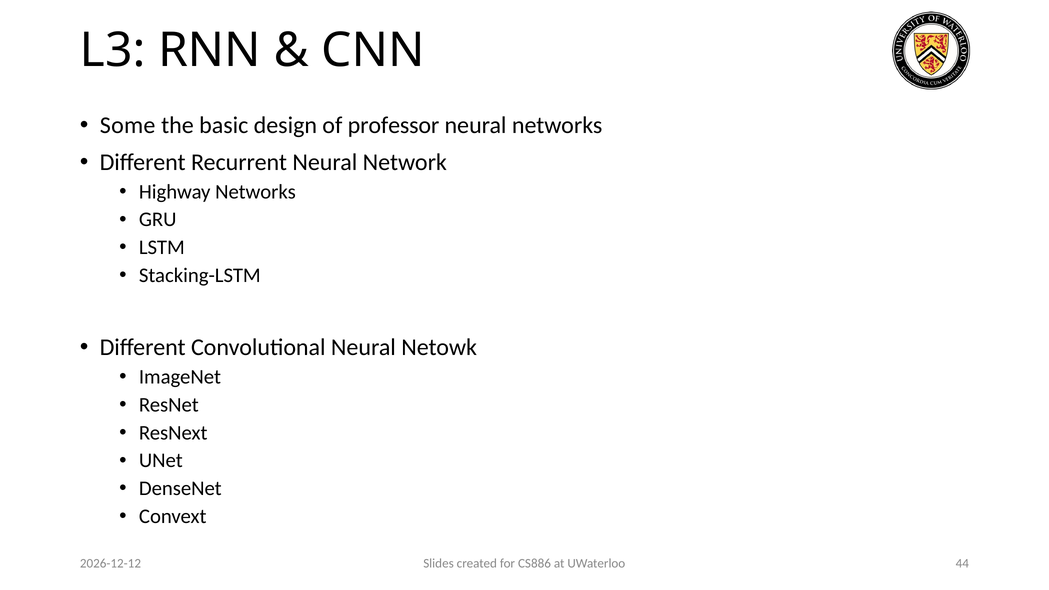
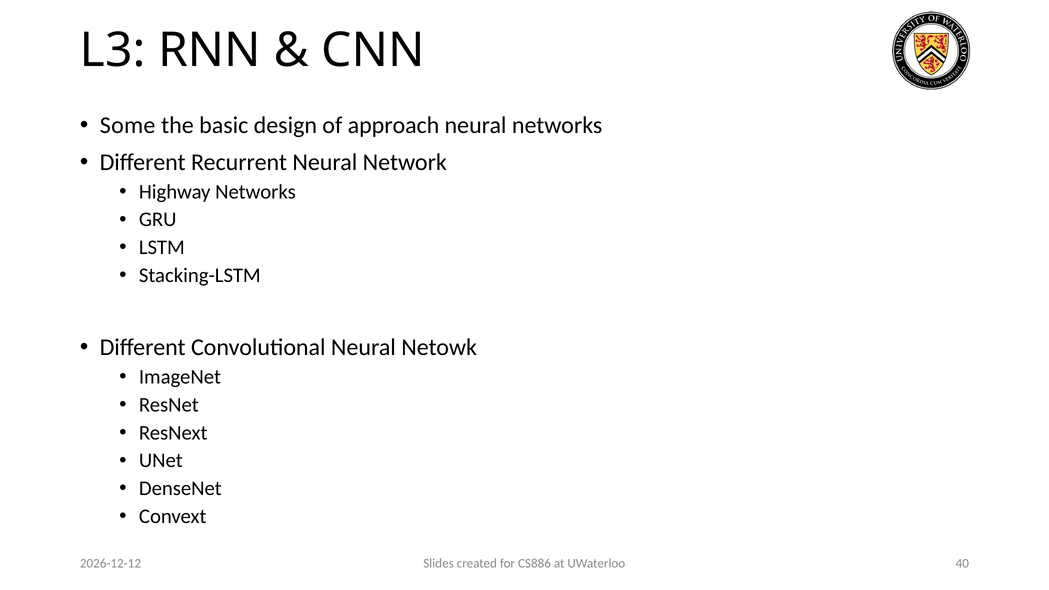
professor: professor -> approach
44: 44 -> 40
